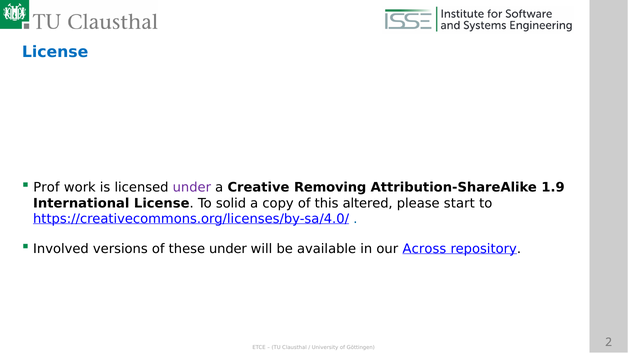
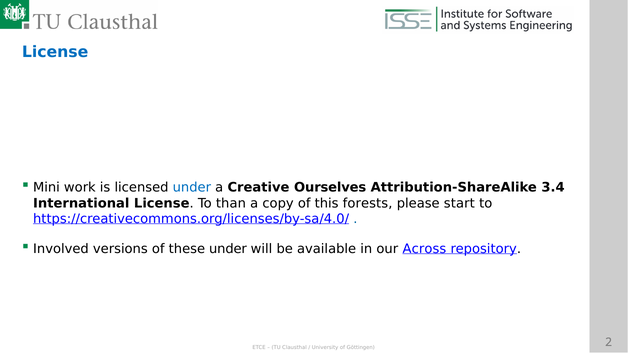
Prof: Prof -> Mini
under at (192, 188) colour: purple -> blue
Removing: Removing -> Ourselves
1.9: 1.9 -> 3.4
solid: solid -> than
altered: altered -> forests
